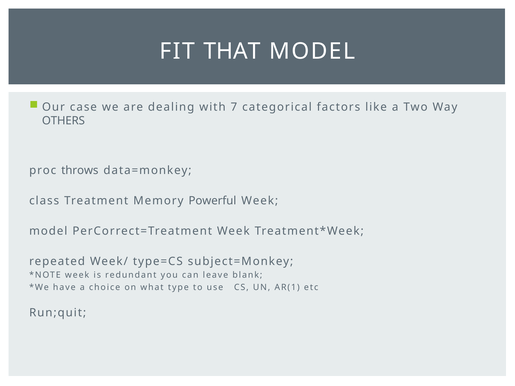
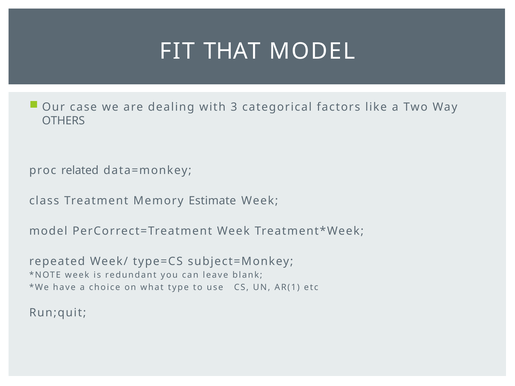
7: 7 -> 3
throws: throws -> related
Powerful: Powerful -> Estimate
